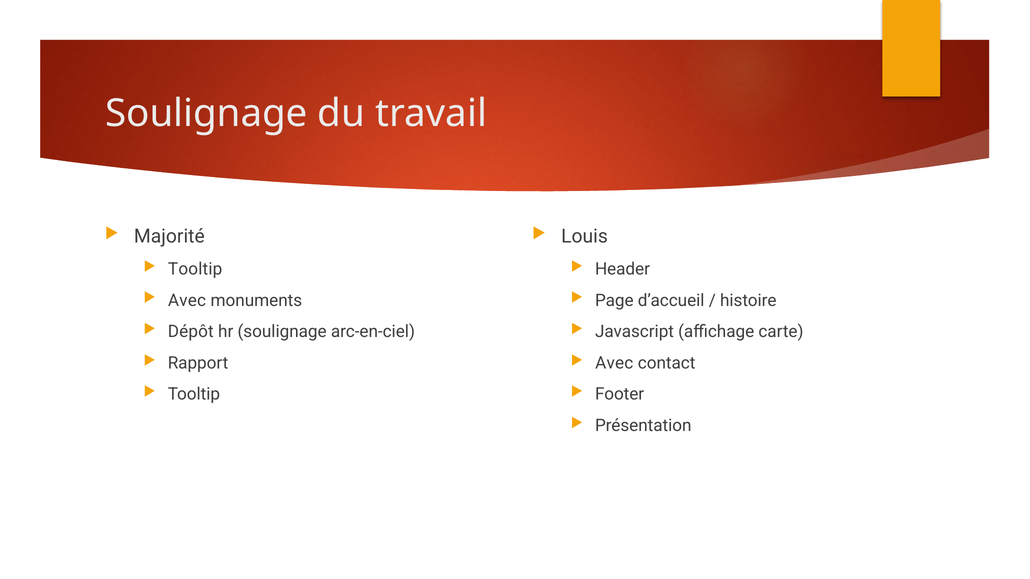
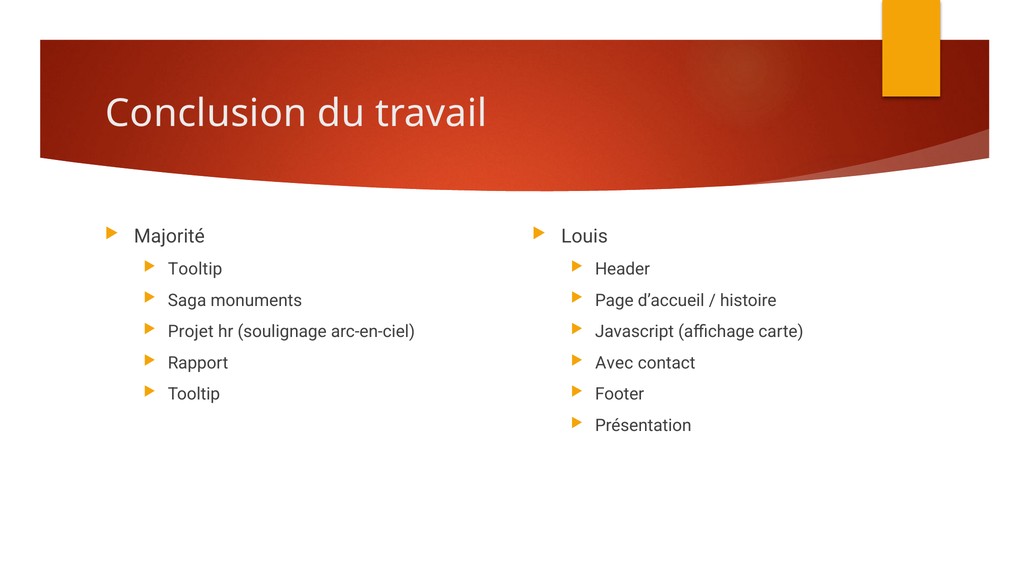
Soulignage at (206, 114): Soulignage -> Conclusion
Avec at (187, 301): Avec -> Saga
Dépôt: Dépôt -> Projet
